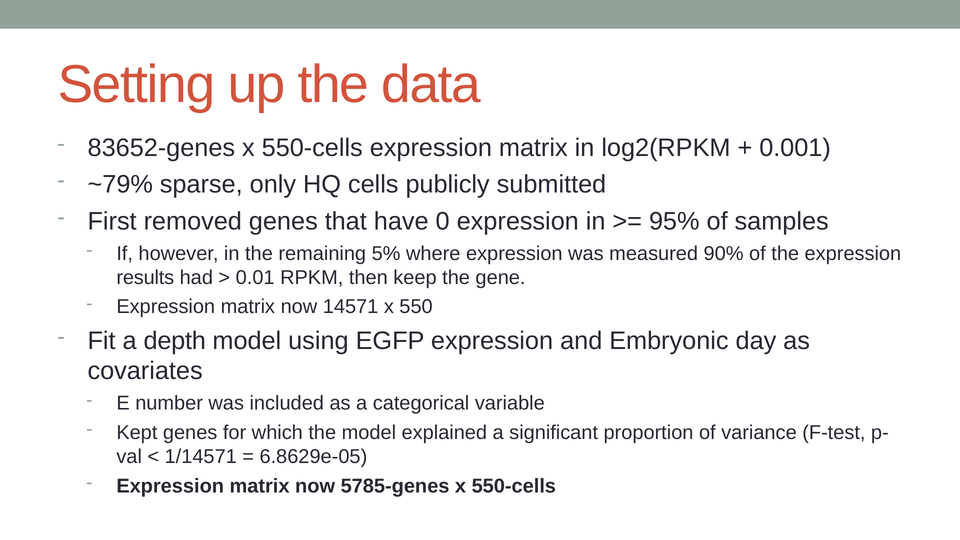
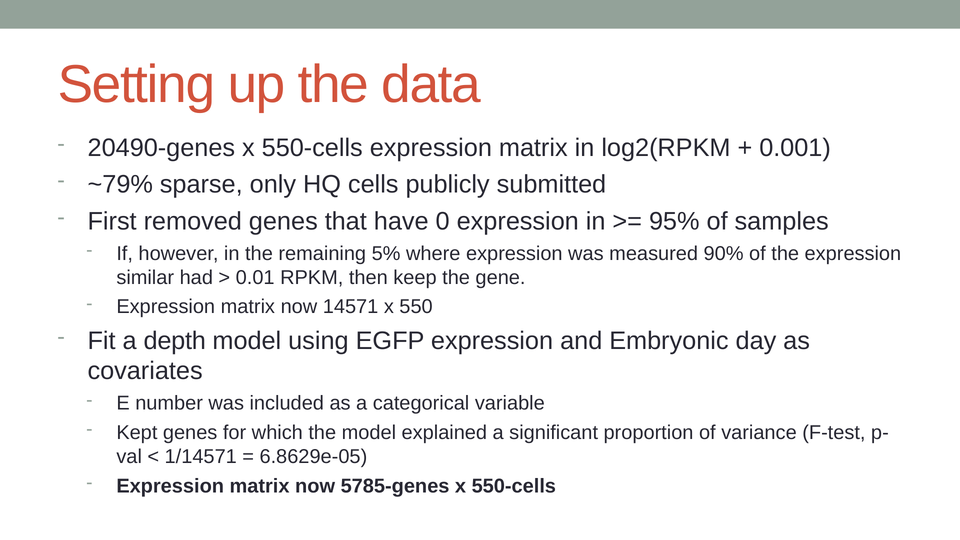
83652-genes: 83652-genes -> 20490-genes
results: results -> similar
